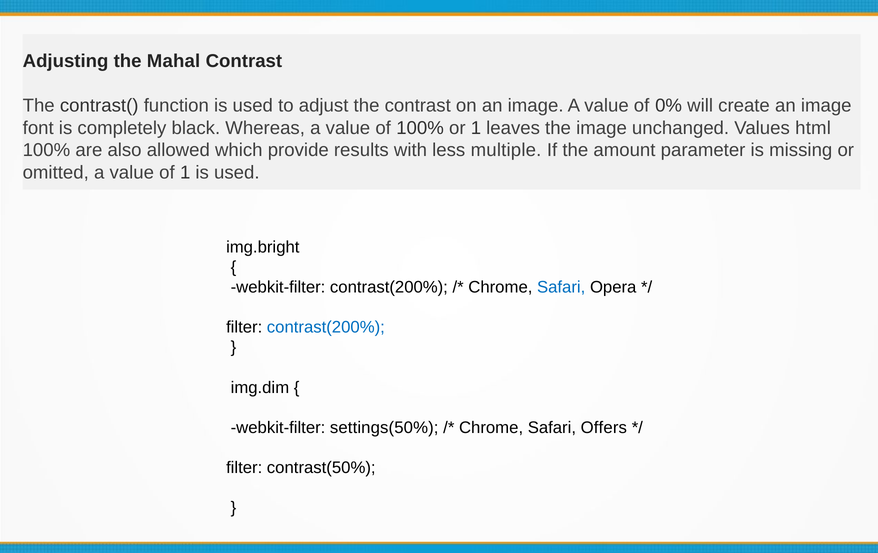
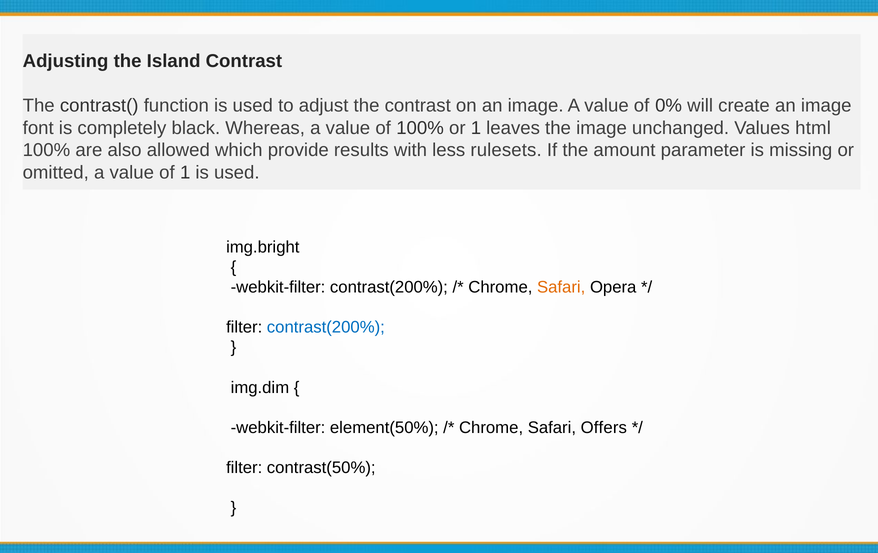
Mahal: Mahal -> Island
multiple: multiple -> rulesets
Safari at (561, 287) colour: blue -> orange
settings(50%: settings(50% -> element(50%
